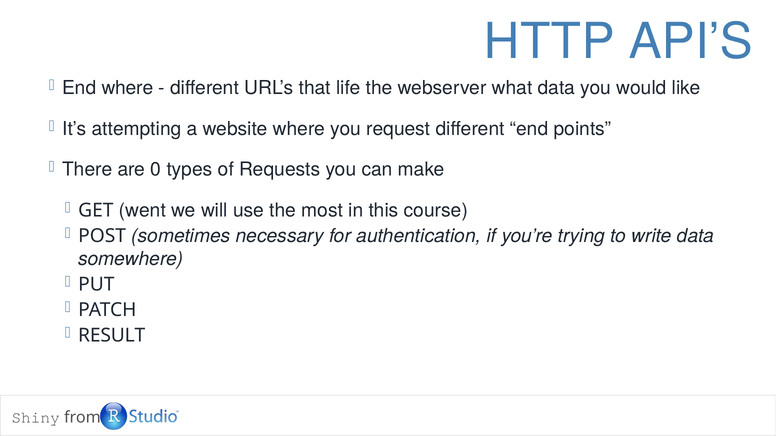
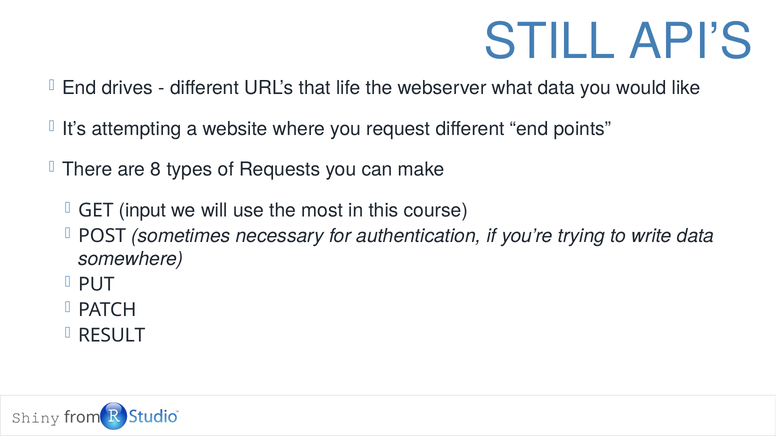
HTTP: HTTP -> STILL
End where: where -> drives
0: 0 -> 8
went: went -> input
